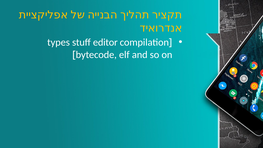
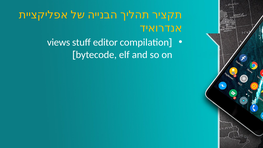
types: types -> views
